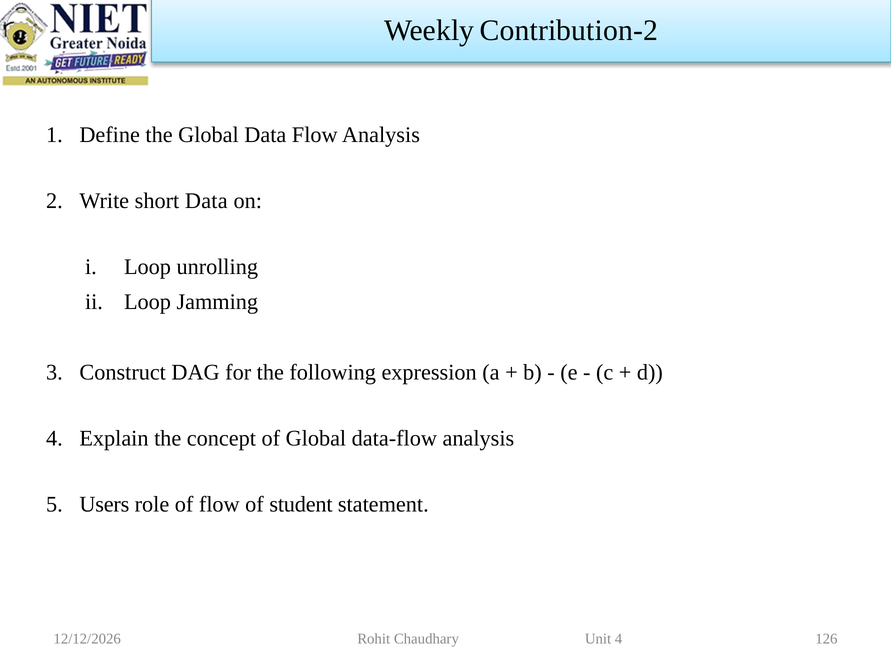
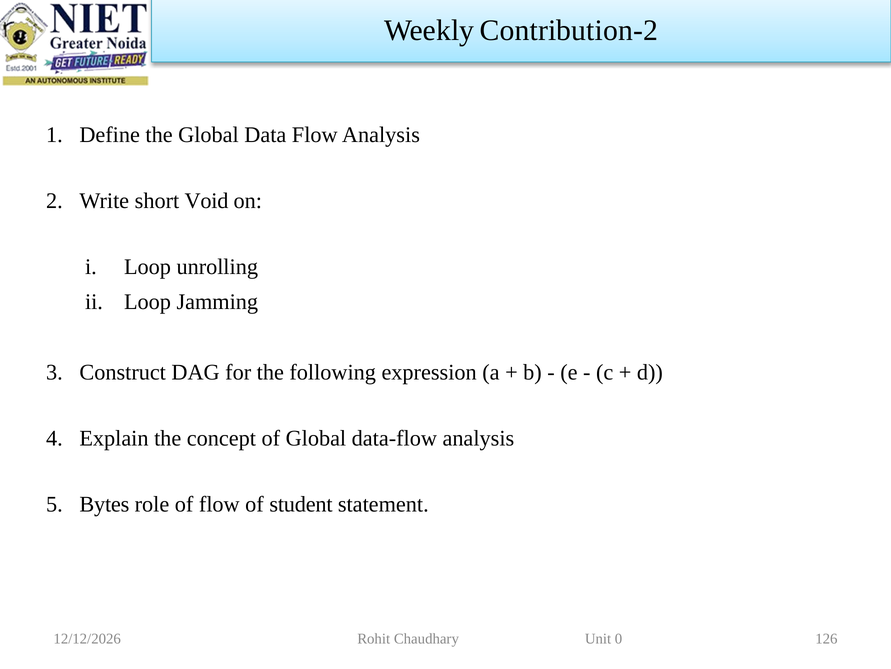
short Data: Data -> Void
Users: Users -> Bytes
Unit 4: 4 -> 0
